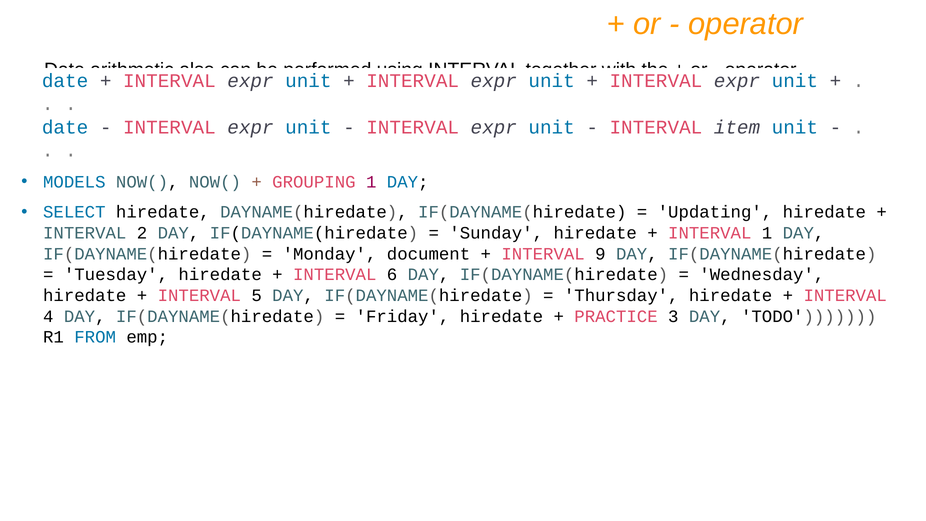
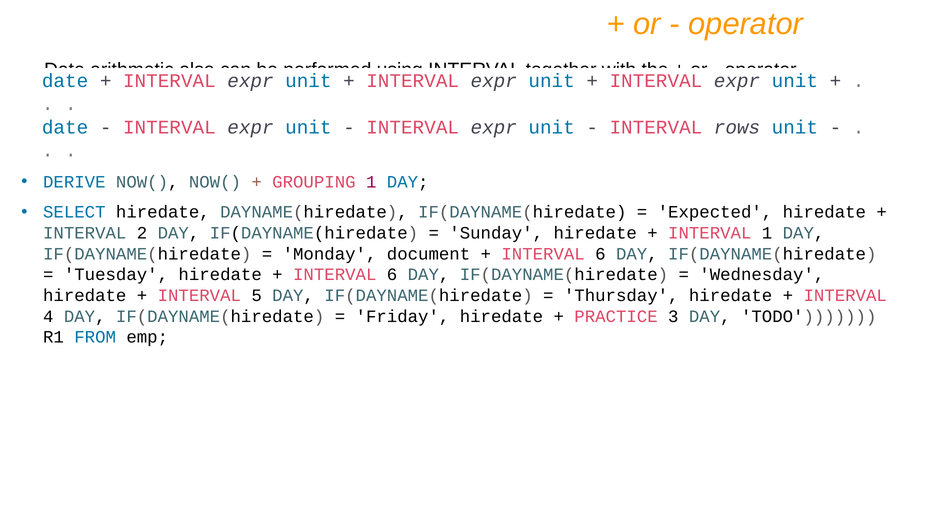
item: item -> rows
MODELS: MODELS -> DERIVE
Updating: Updating -> Expected
9 at (600, 254): 9 -> 6
